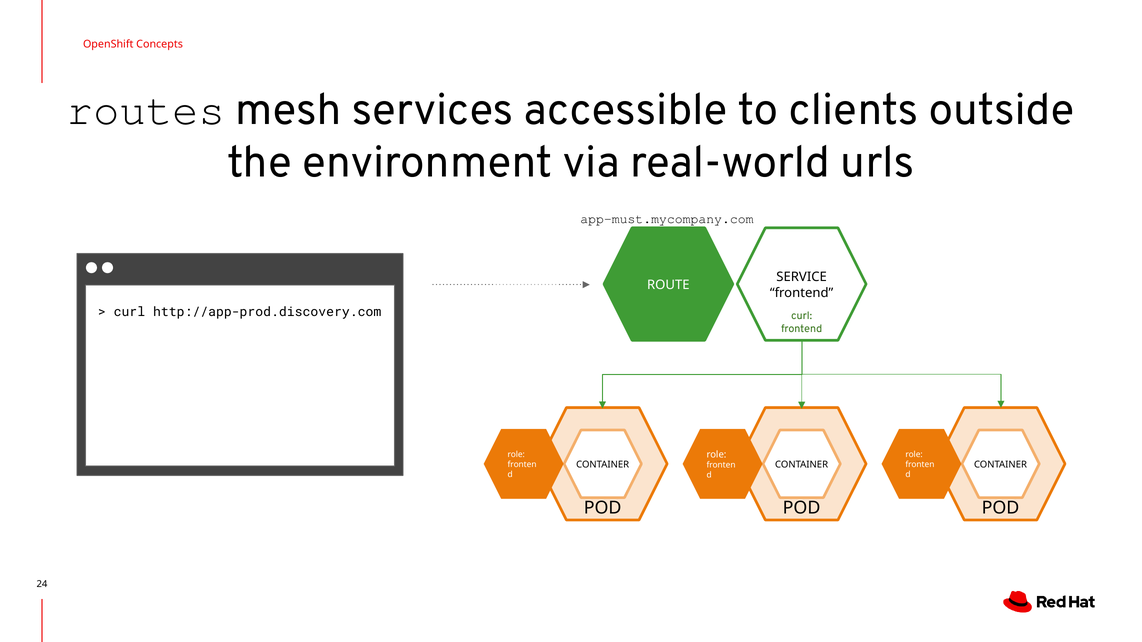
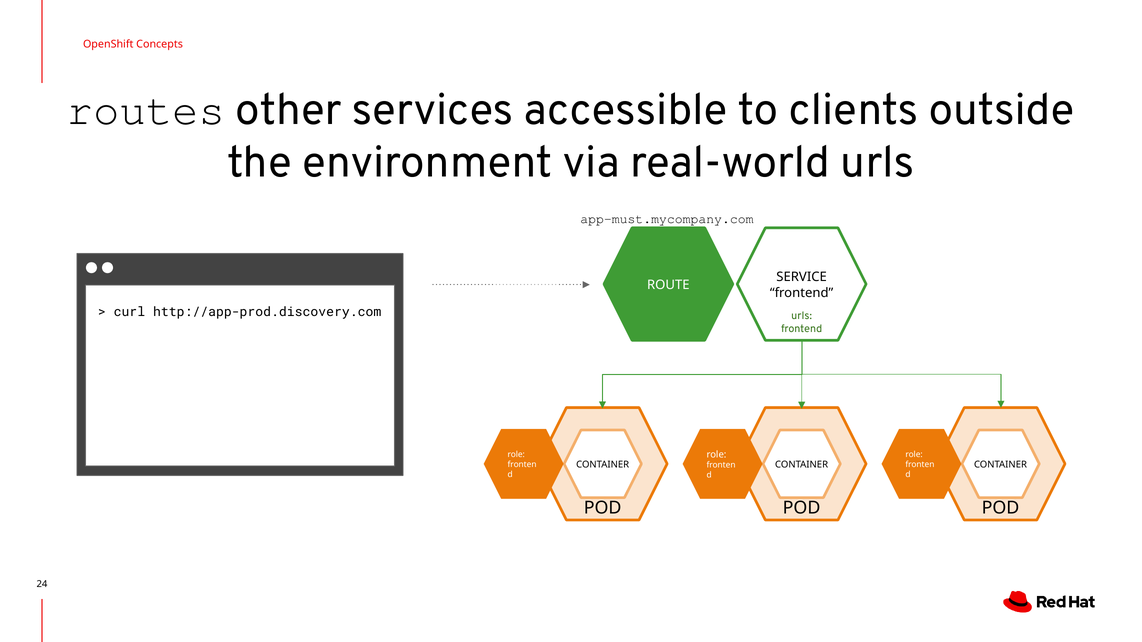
mesh: mesh -> other
curl at (802, 316): curl -> urls
